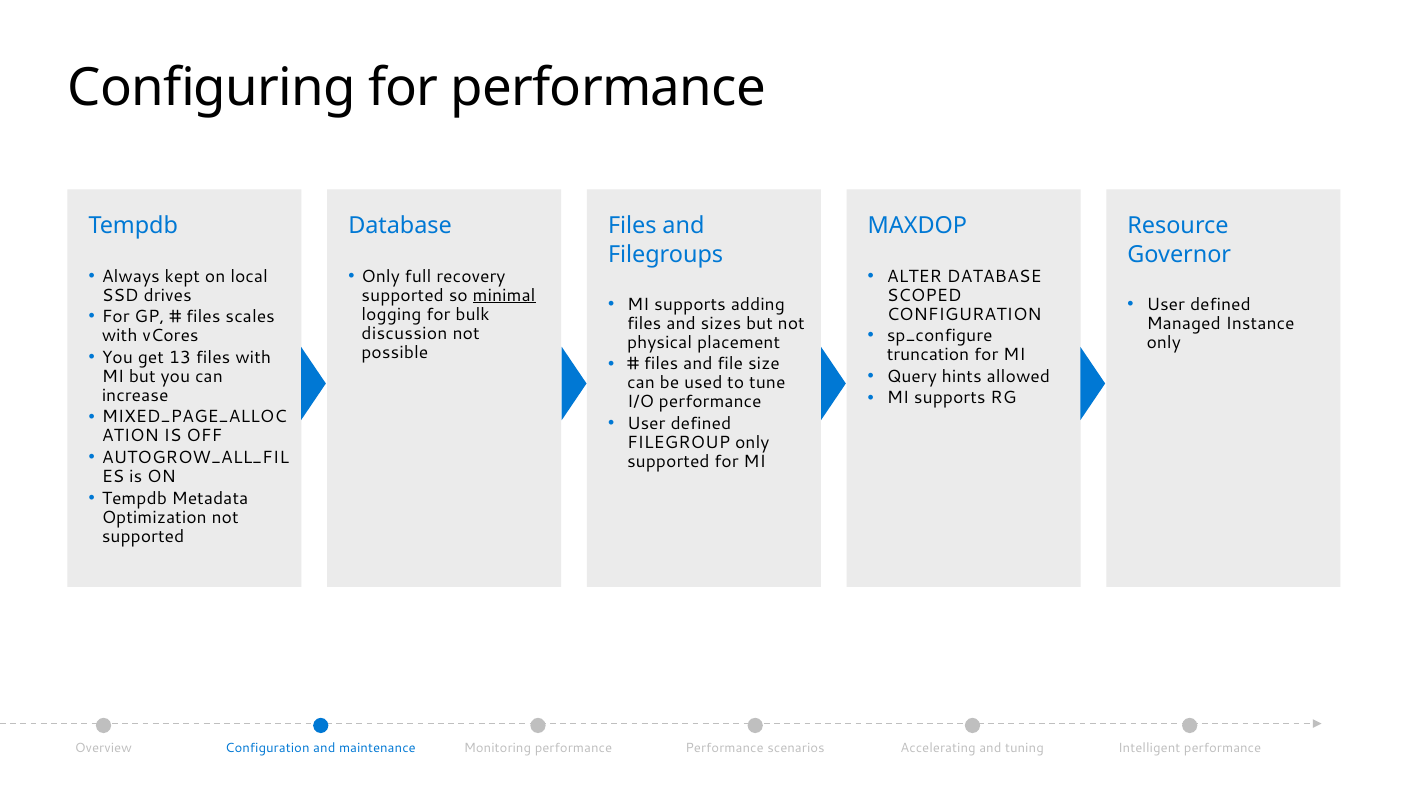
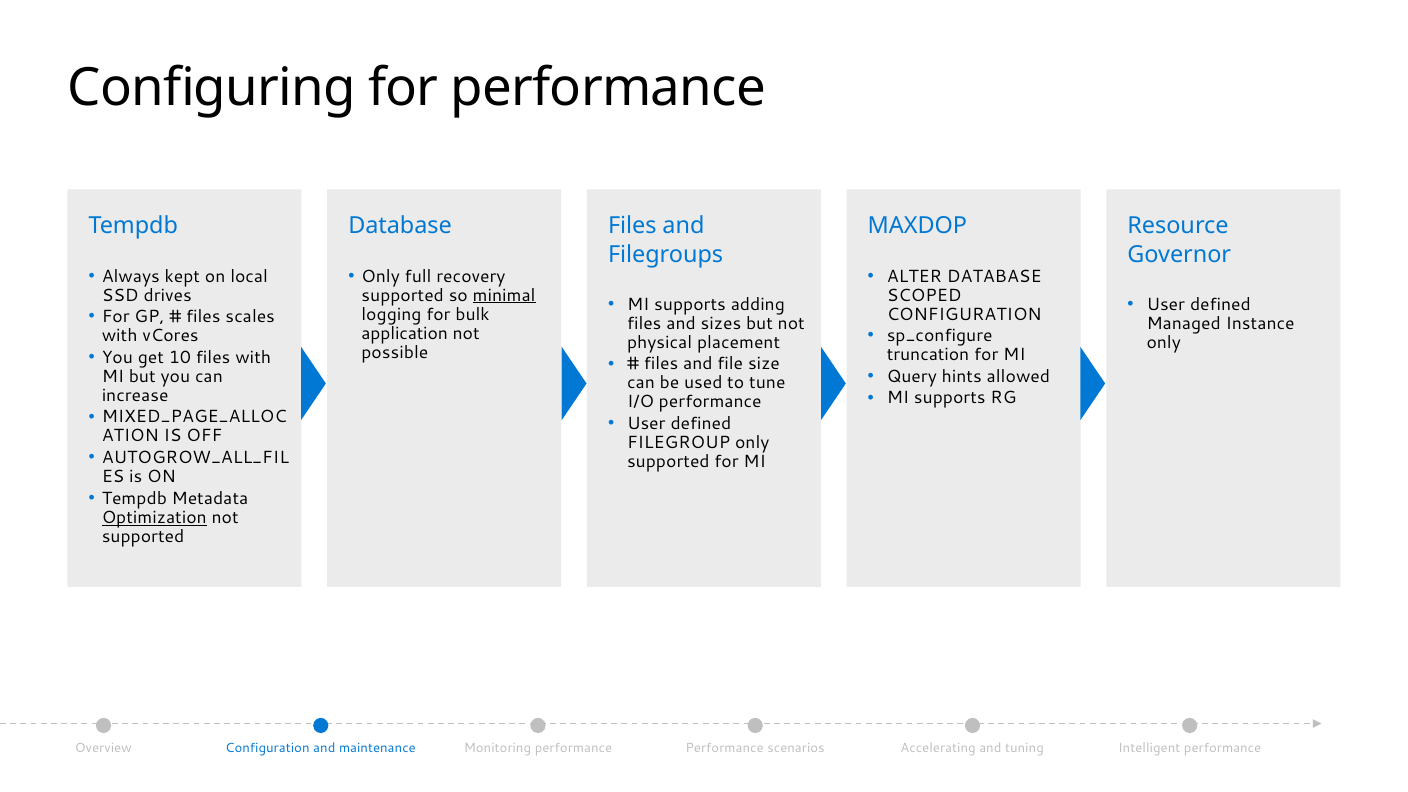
discussion: discussion -> application
13: 13 -> 10
Optimization underline: none -> present
